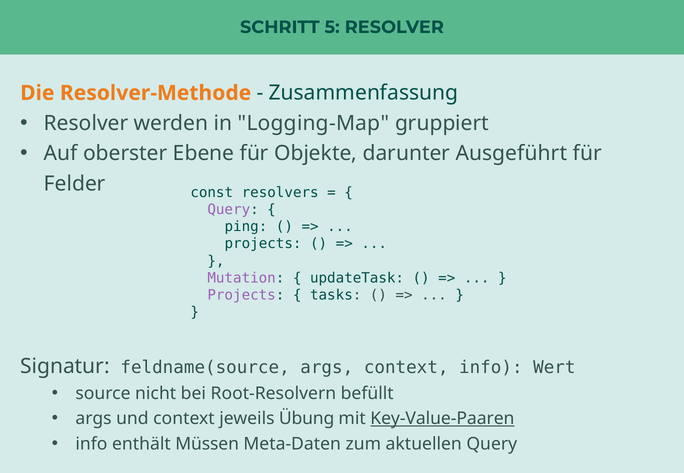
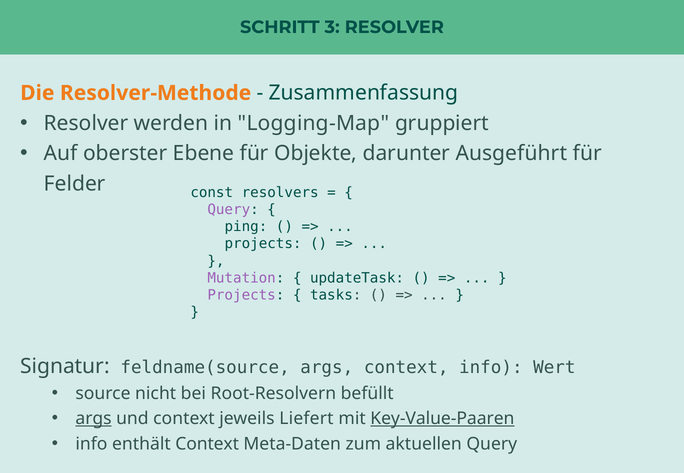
5: 5 -> 3
args at (94, 419) underline: none -> present
Übung: Übung -> Liefert
enthält Müssen: Müssen -> Context
